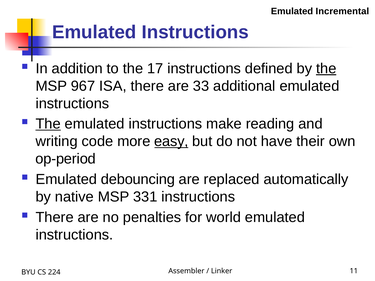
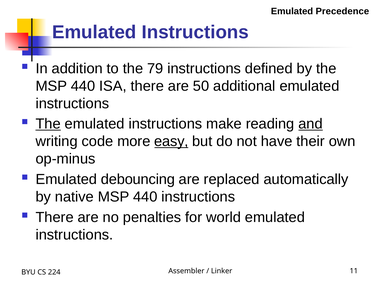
Incremental: Incremental -> Precedence
17: 17 -> 79
the at (326, 69) underline: present -> none
967 at (83, 86): 967 -> 440
33: 33 -> 50
and underline: none -> present
op-period: op-period -> op-minus
native MSP 331: 331 -> 440
